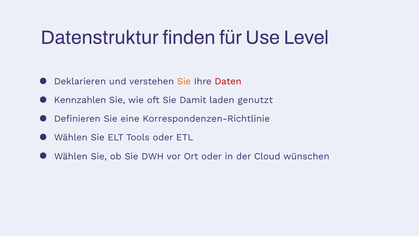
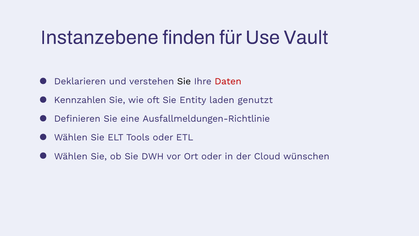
Datenstruktur: Datenstruktur -> Instanzebene
Level: Level -> Vault
Sie at (184, 81) colour: orange -> black
Damit: Damit -> Entity
Korrespondenzen-Richtlinie: Korrespondenzen-Richtlinie -> Ausfallmeldungen-Richtlinie
